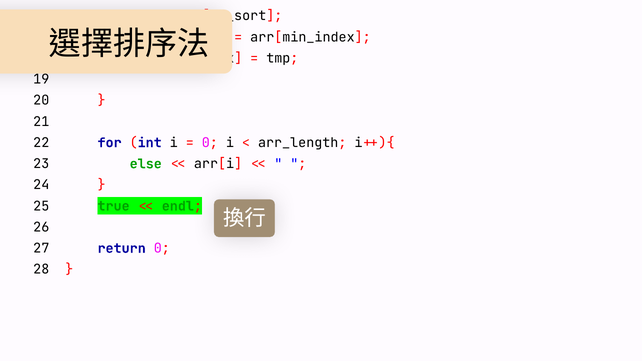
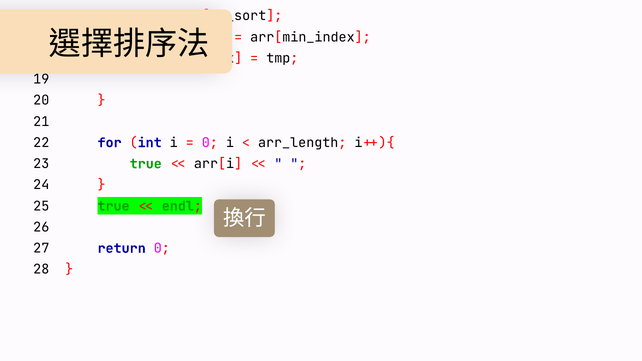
23 else: else -> true
